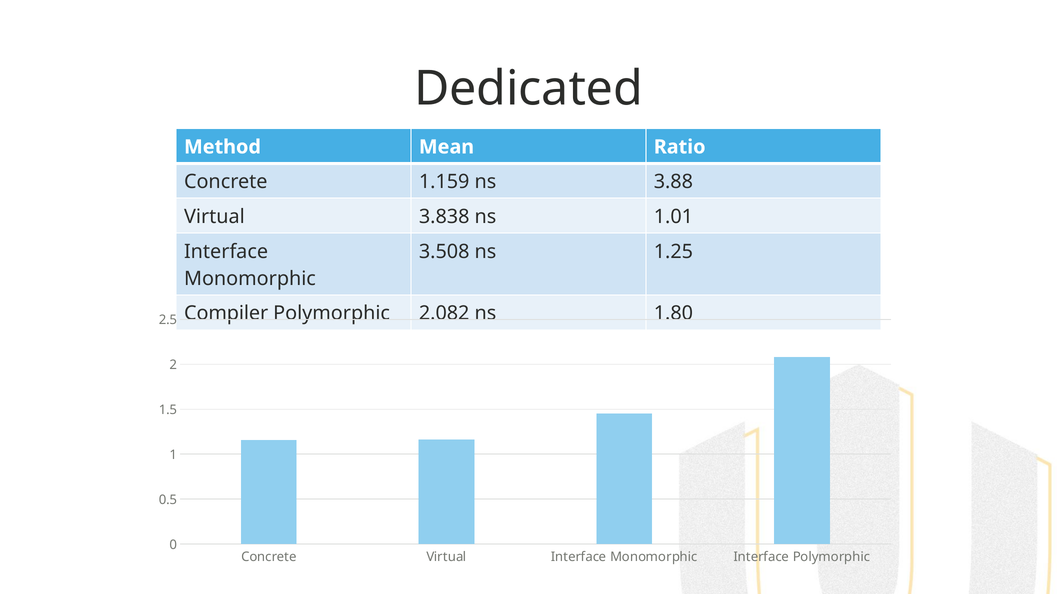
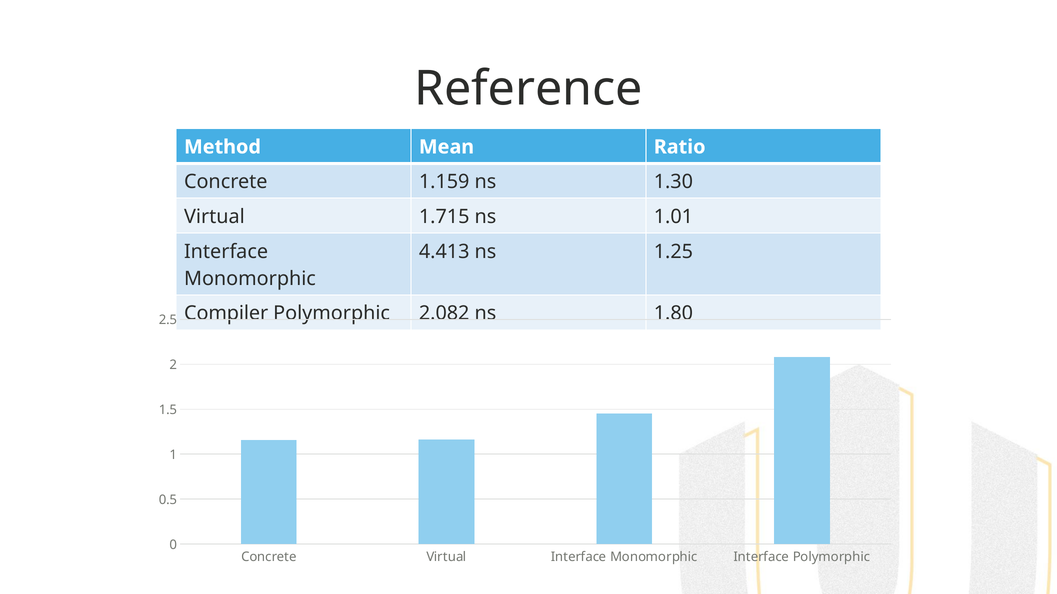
Dedicated: Dedicated -> Reference
3.88: 3.88 -> 1.30
3.838: 3.838 -> 1.715
3.508: 3.508 -> 4.413
